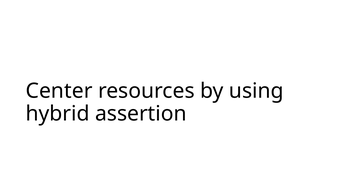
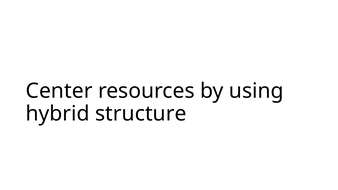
assertion: assertion -> structure
